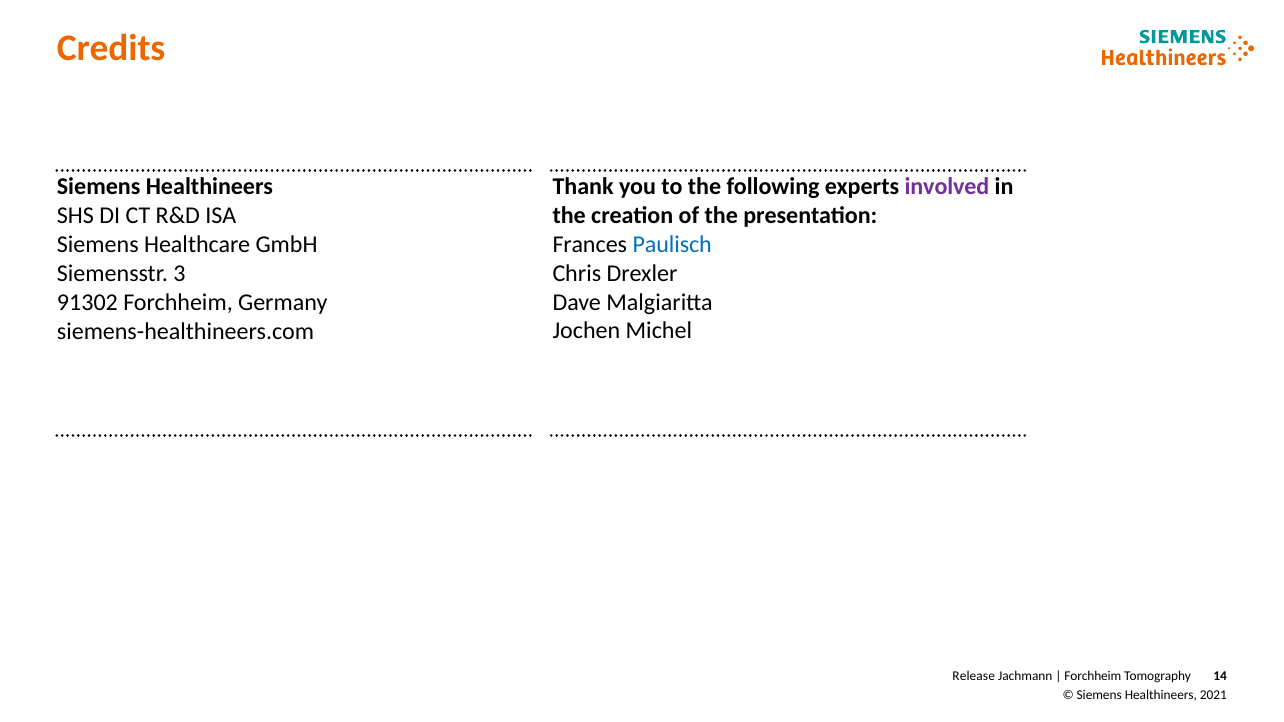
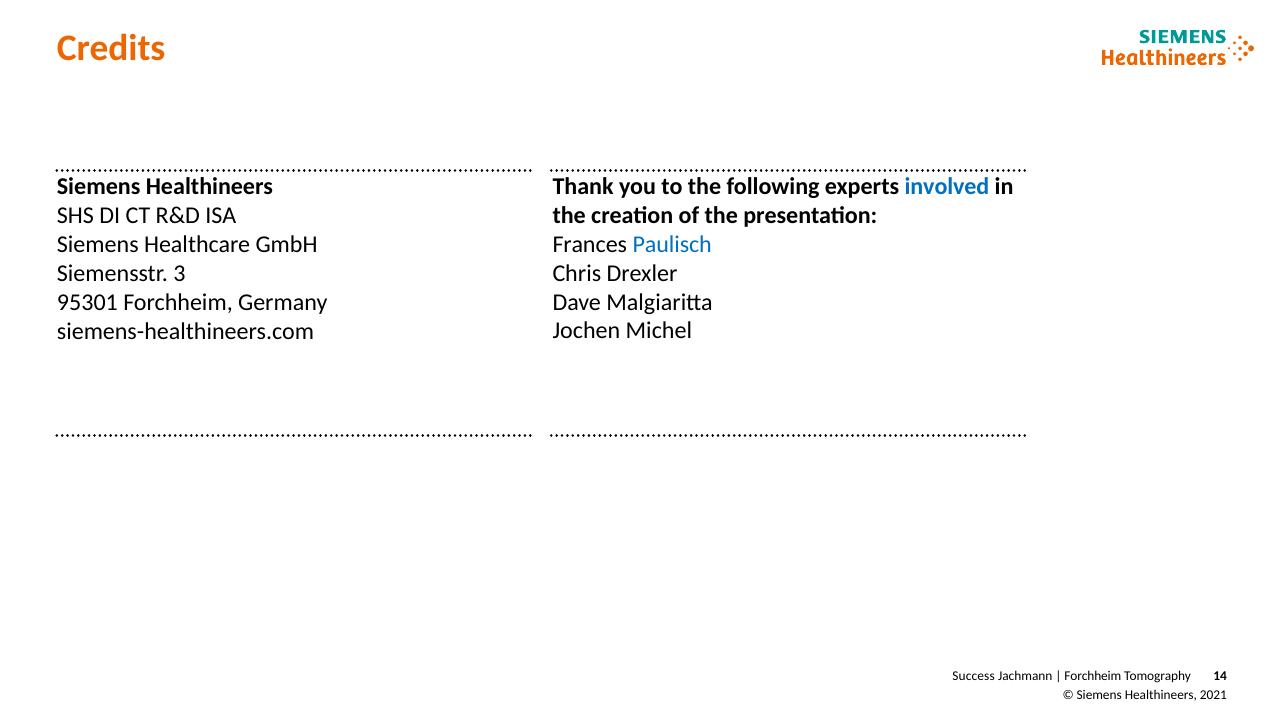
involved colour: purple -> blue
91302: 91302 -> 95301
Release: Release -> Success
